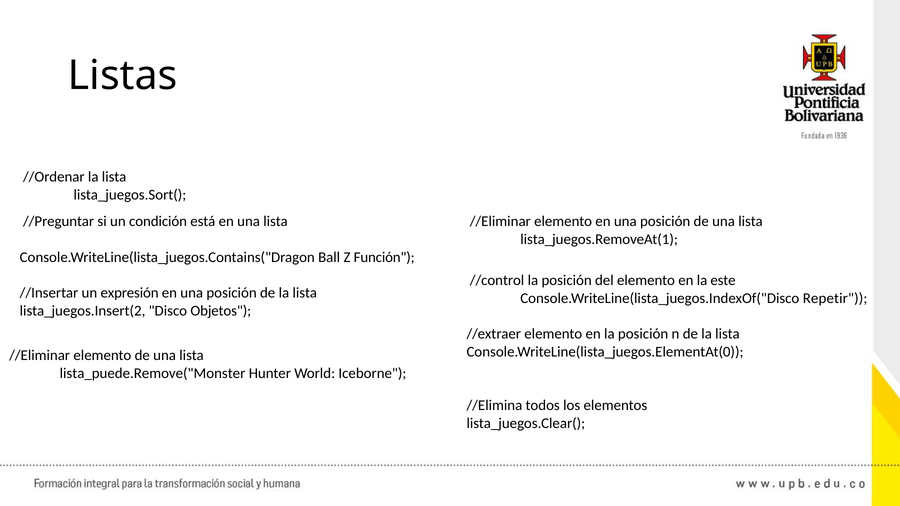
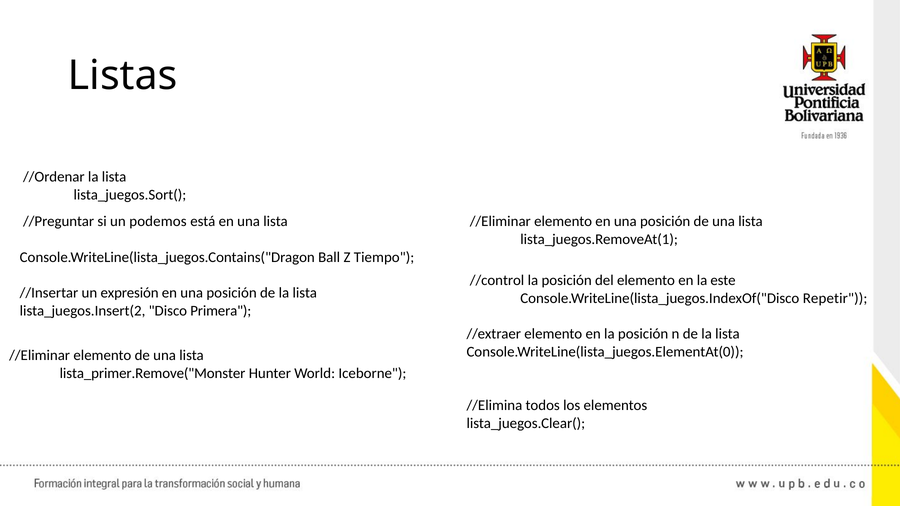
condición: condición -> podemos
Función: Función -> Tiempo
Objetos: Objetos -> Primera
lista_puede.Remove("Monster: lista_puede.Remove("Monster -> lista_primer.Remove("Monster
